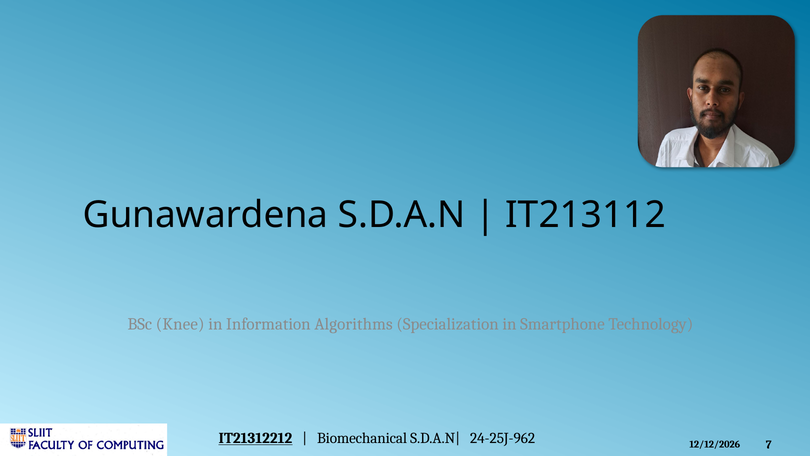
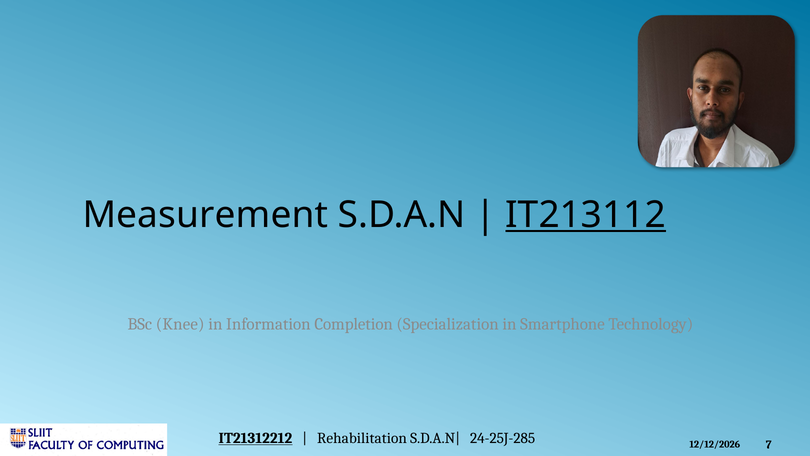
Gunawardena: Gunawardena -> Measurement
IT213112 underline: none -> present
Algorithms: Algorithms -> Completion
Biomechanical: Biomechanical -> Rehabilitation
24-25J-962: 24-25J-962 -> 24-25J-285
